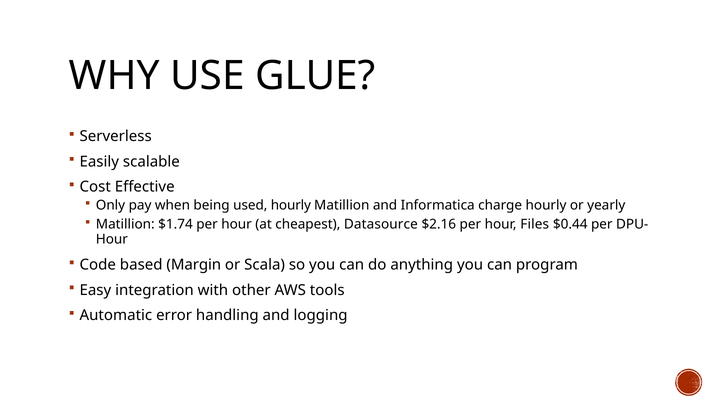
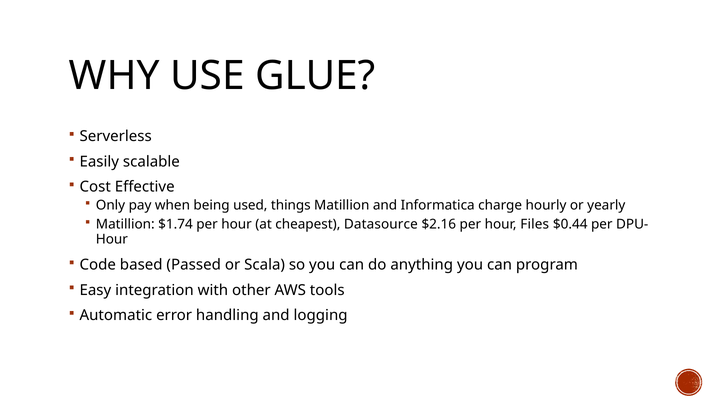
used hourly: hourly -> things
Margin: Margin -> Passed
